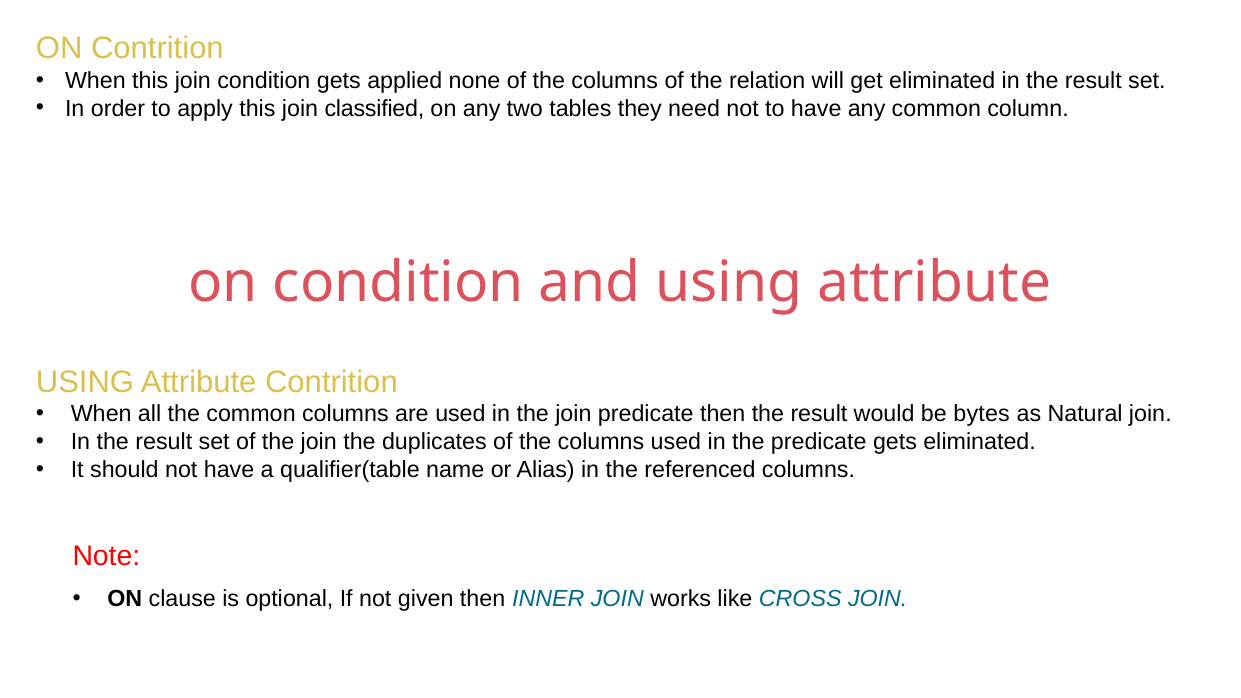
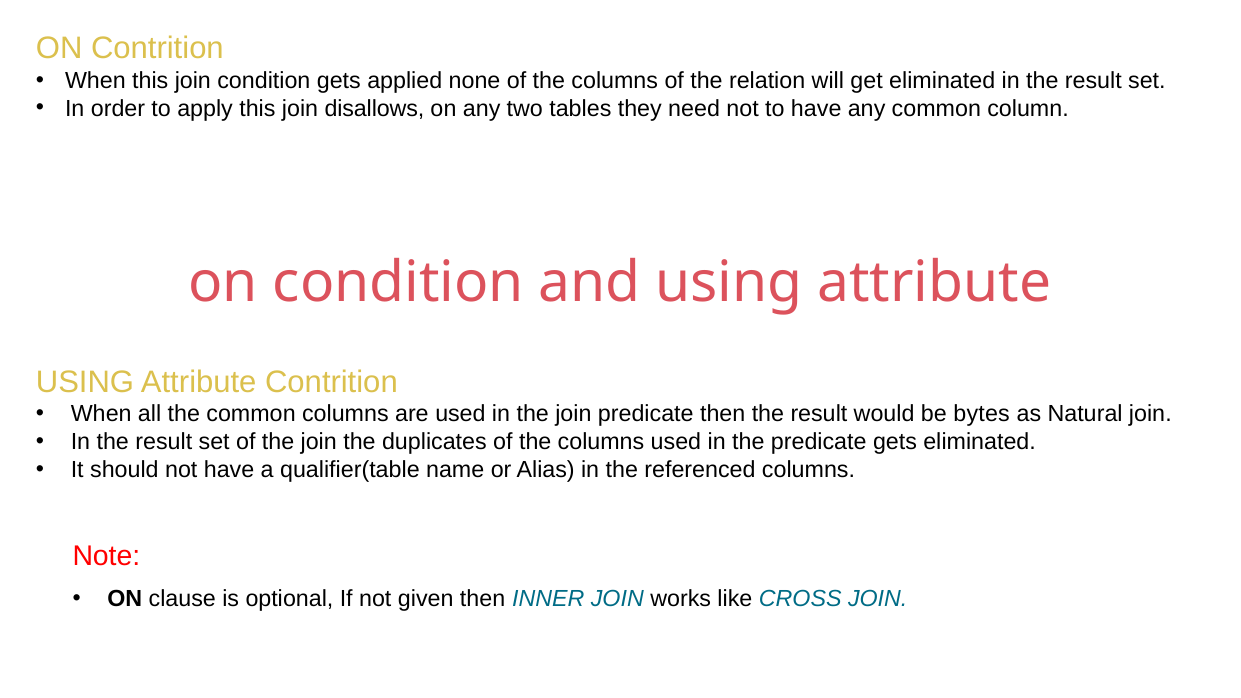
classified: classified -> disallows
